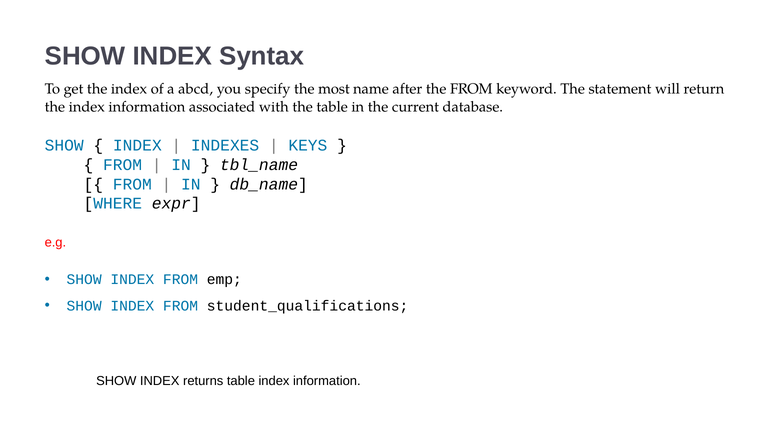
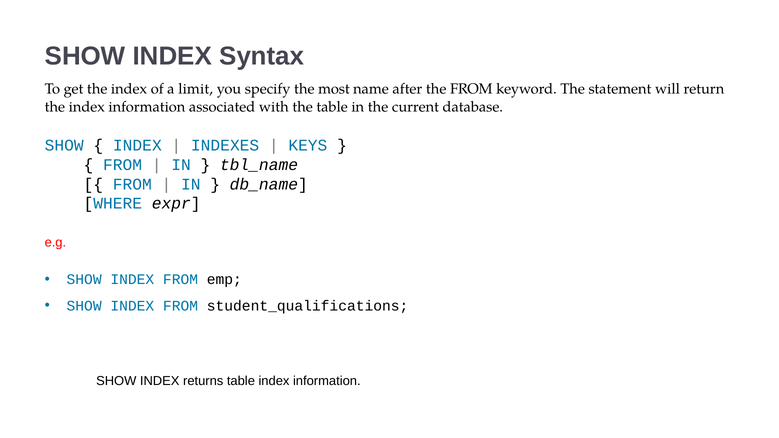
abcd: abcd -> limit
